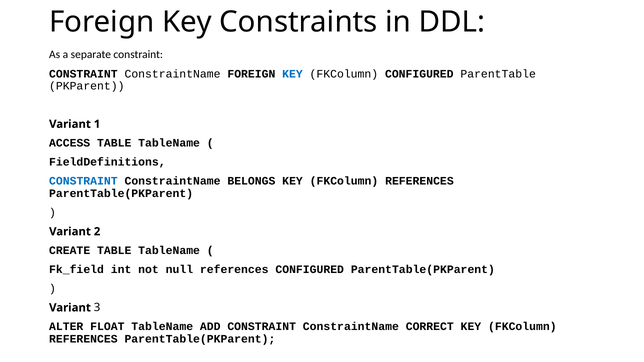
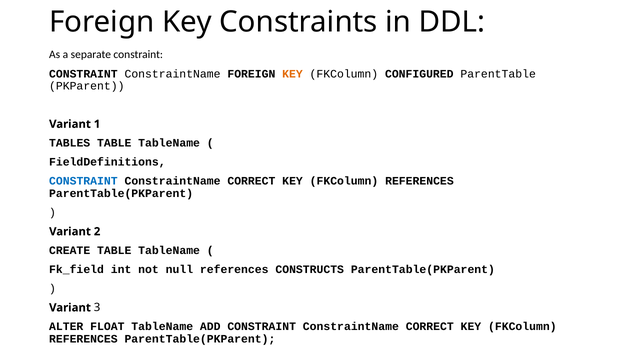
KEY at (292, 74) colour: blue -> orange
ACCESS: ACCESS -> TABLES
BELONGS at (251, 181): BELONGS -> CORRECT
references CONFIGURED: CONFIGURED -> CONSTRUCTS
